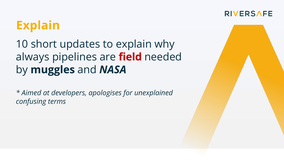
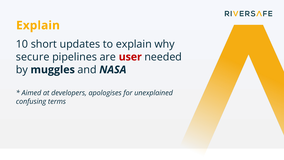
always: always -> secure
field: field -> user
